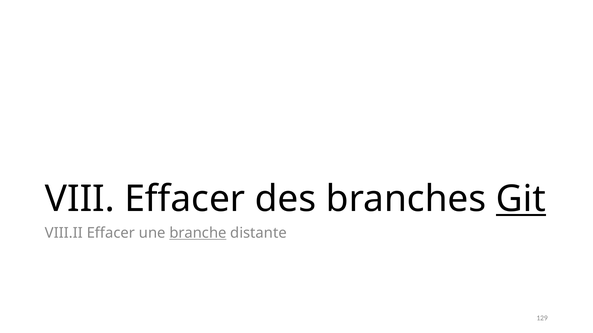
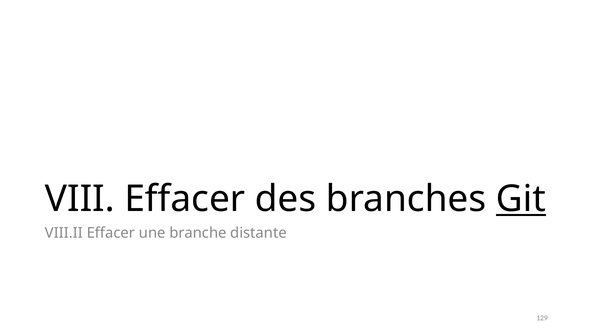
branche underline: present -> none
